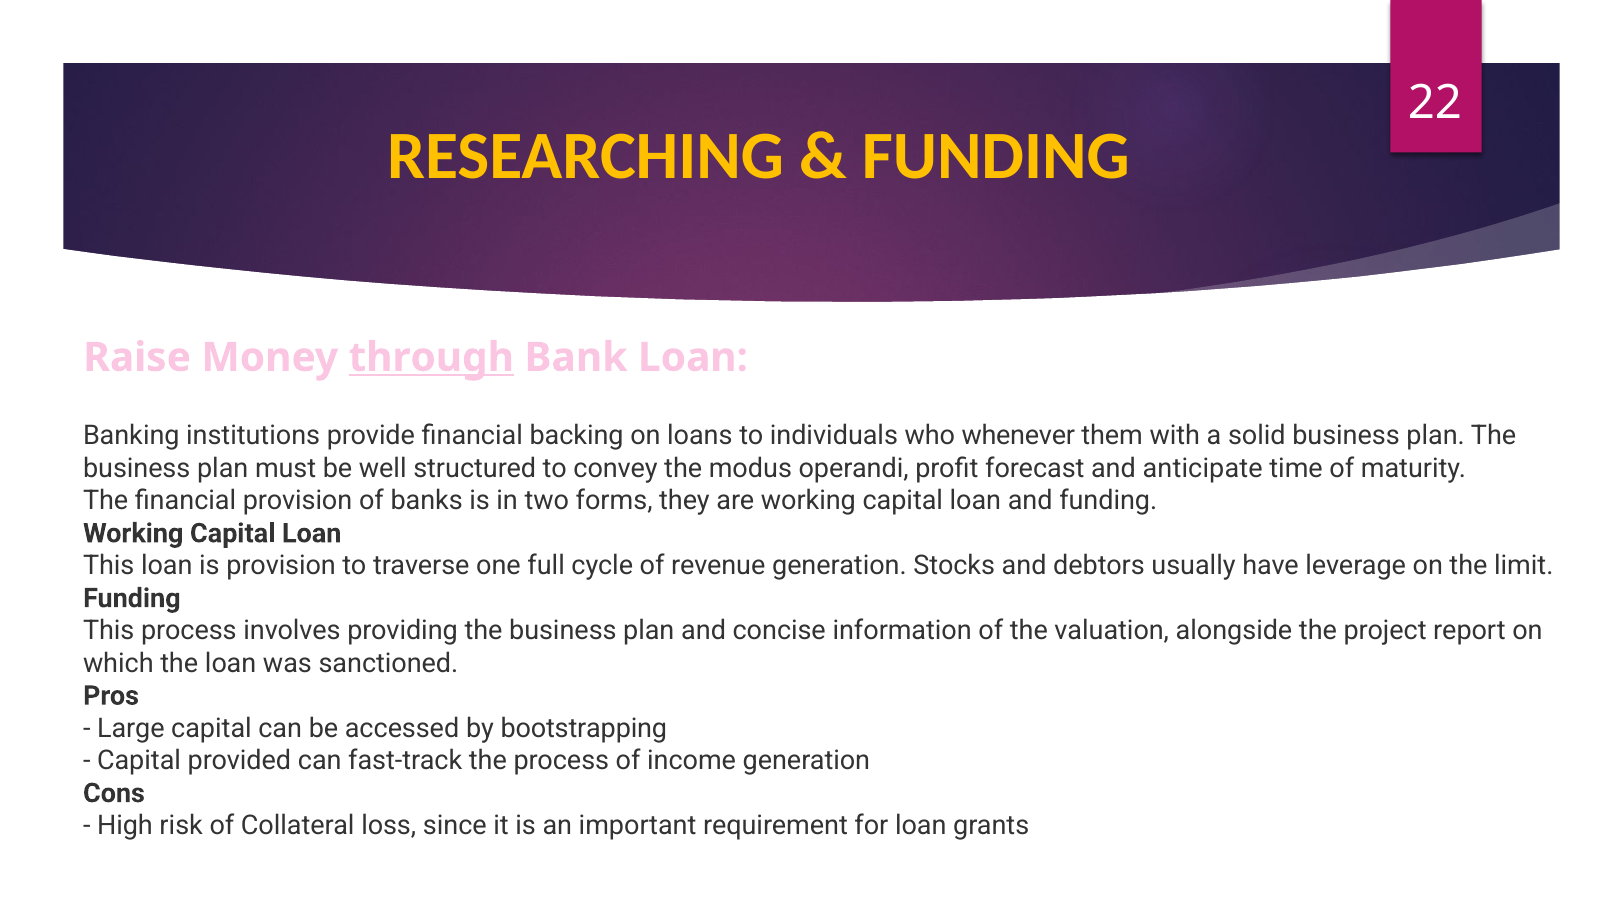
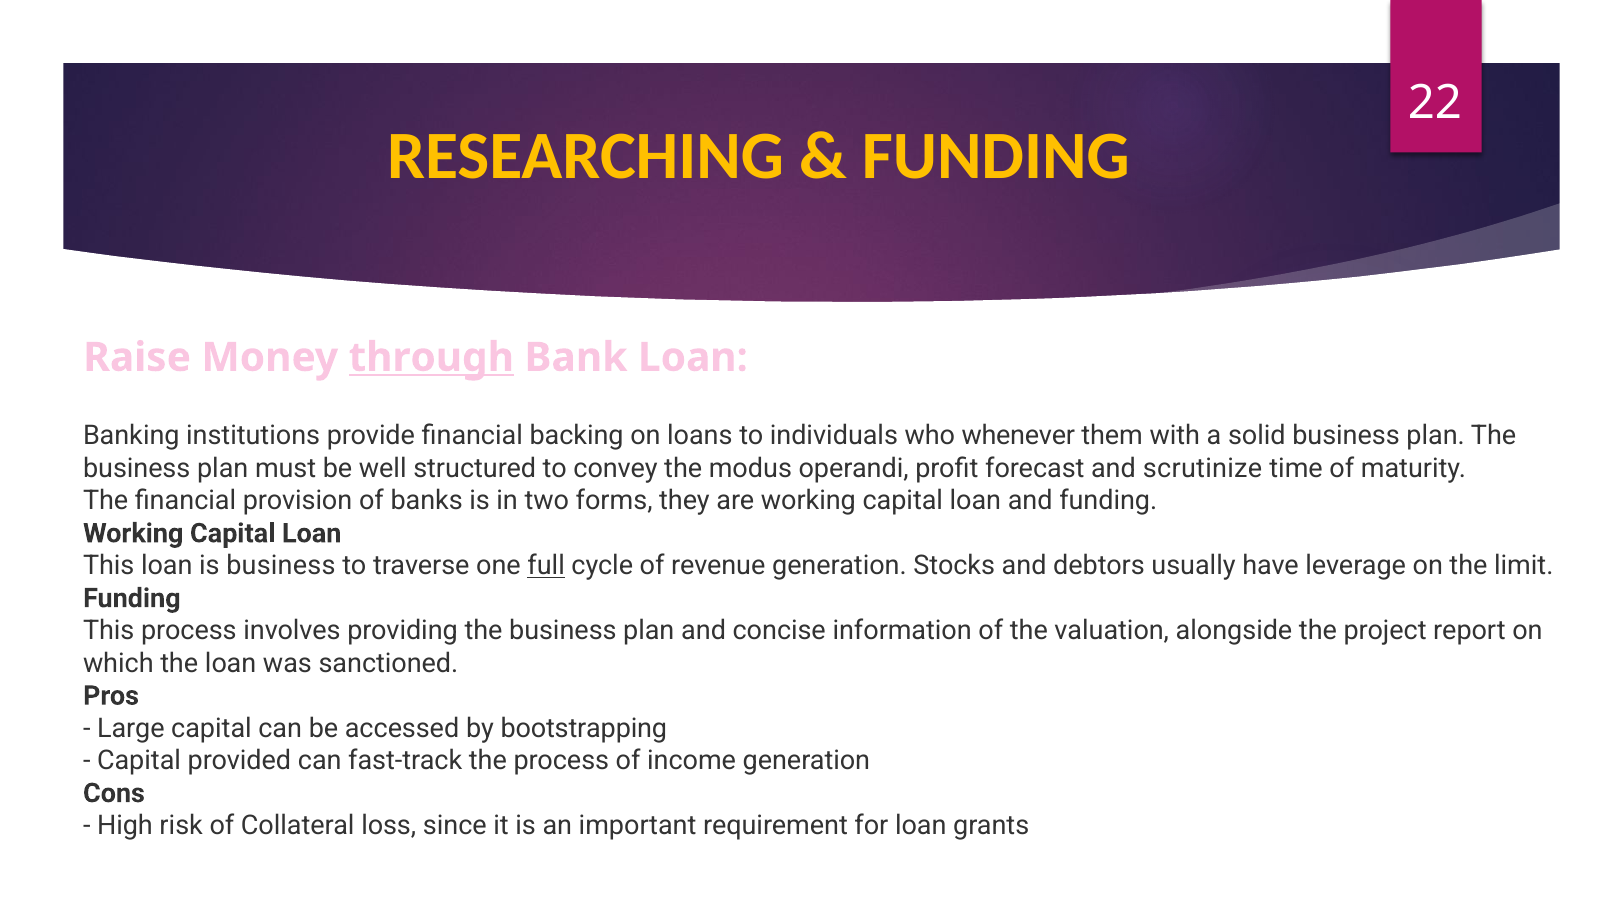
anticipate: anticipate -> scrutinize
is provision: provision -> business
full underline: none -> present
